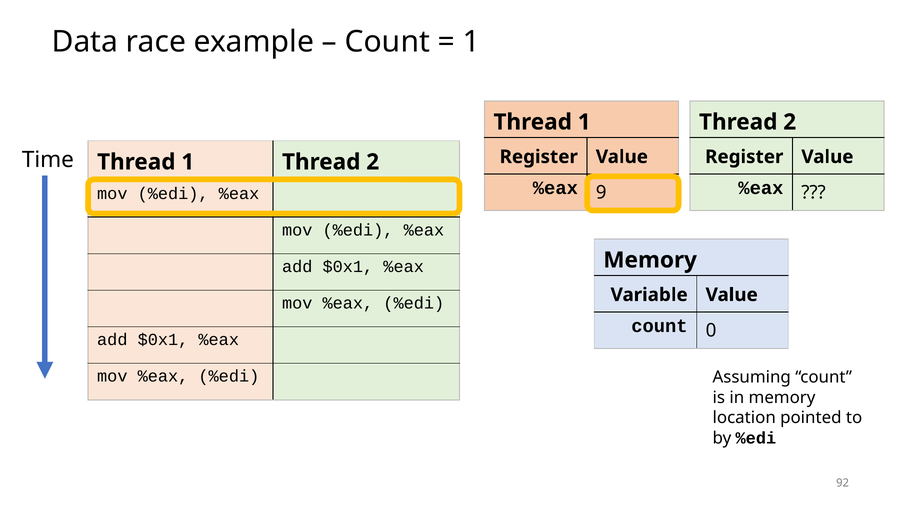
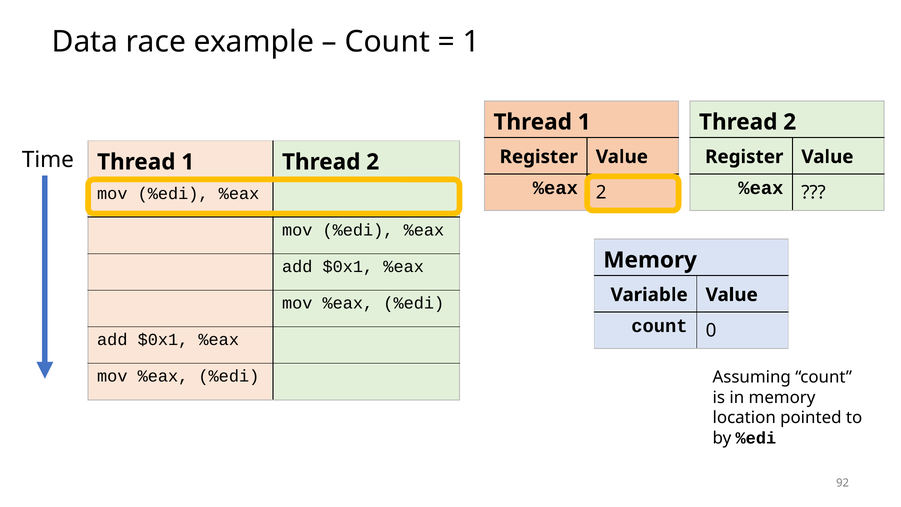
%eax 9: 9 -> 2
